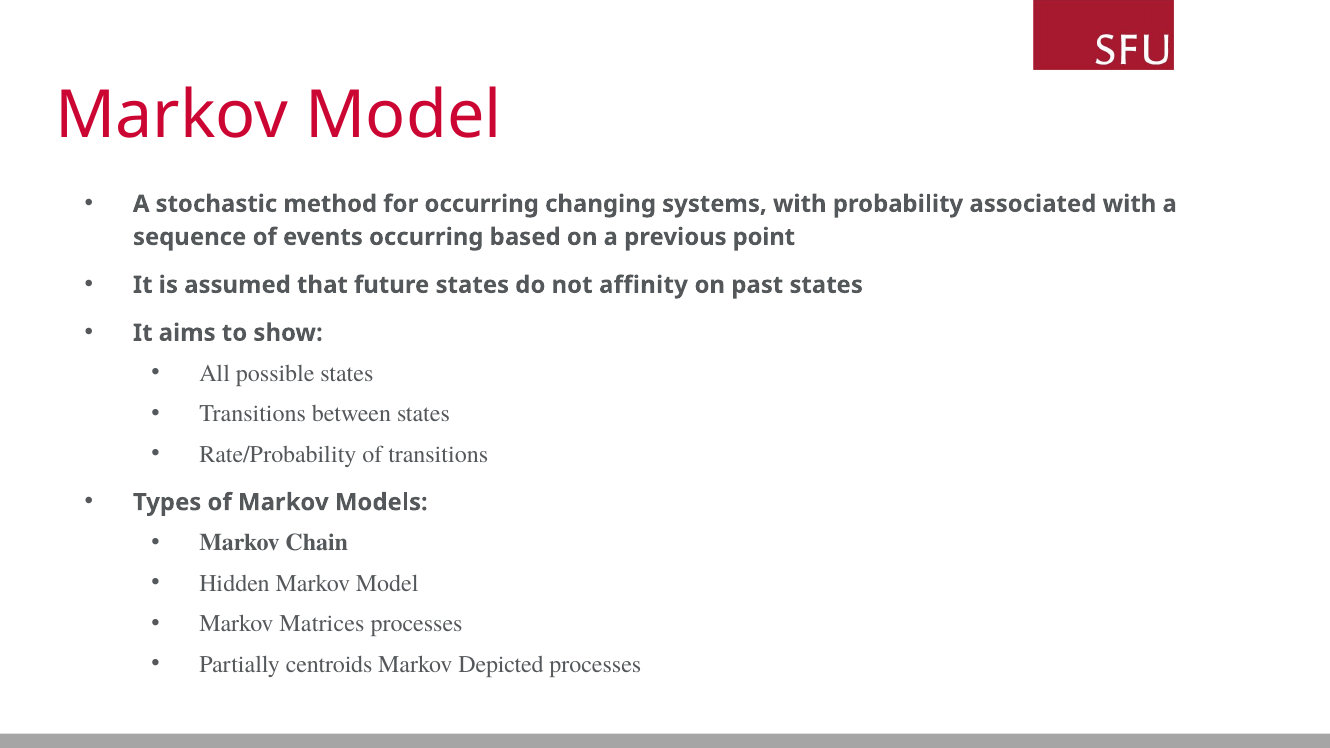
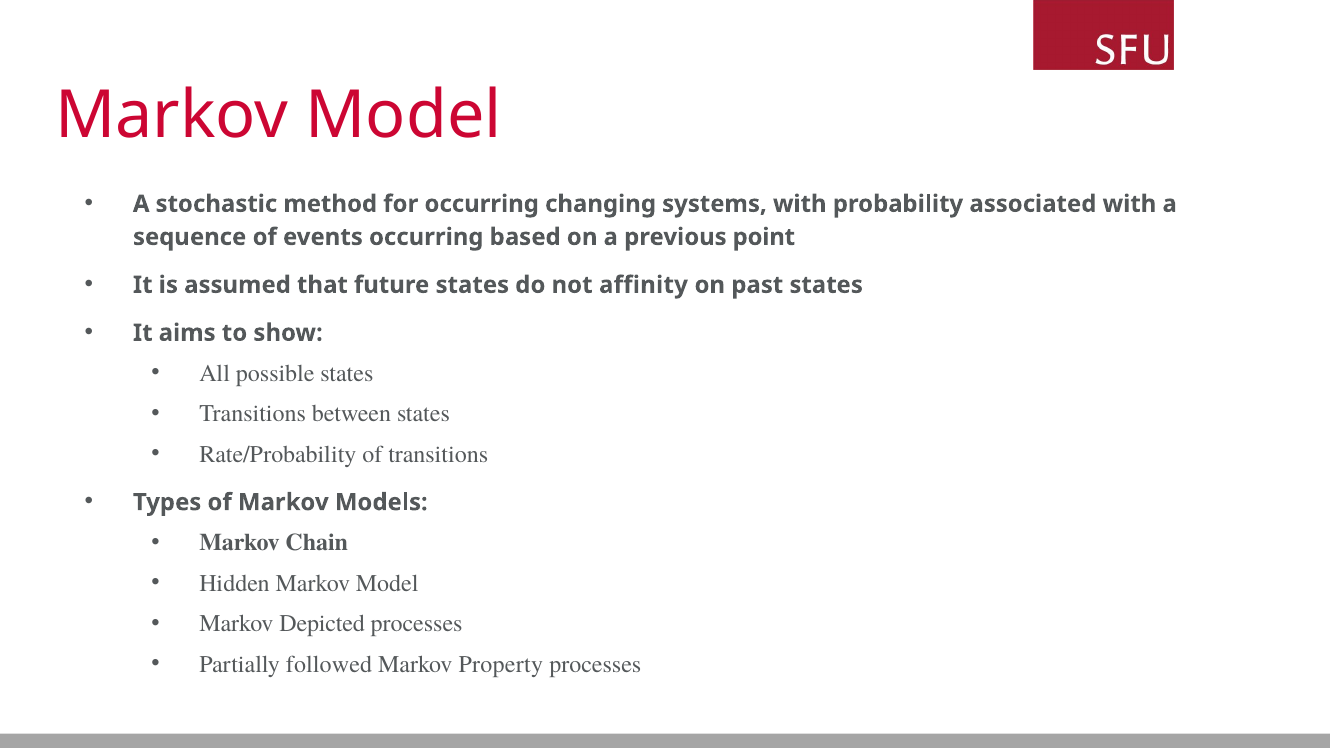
Matrices: Matrices -> Depicted
centroids: centroids -> followed
Depicted: Depicted -> Property
